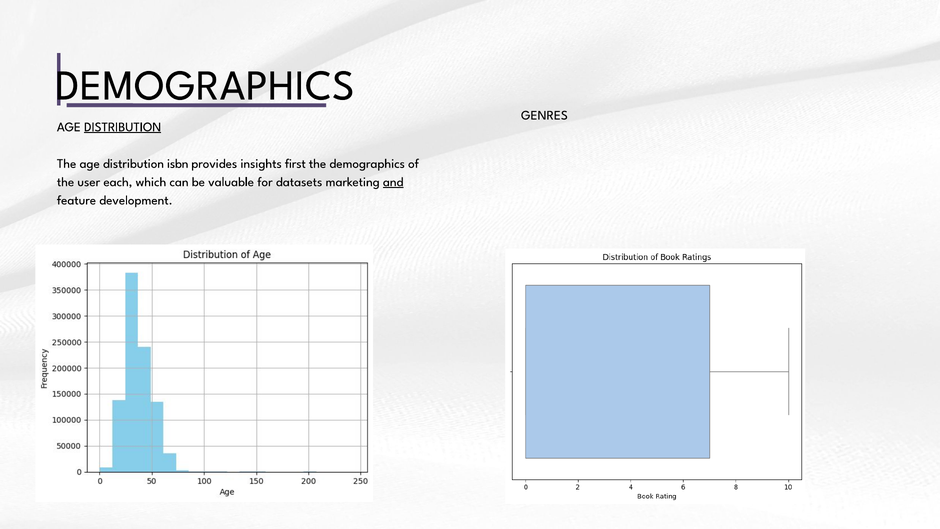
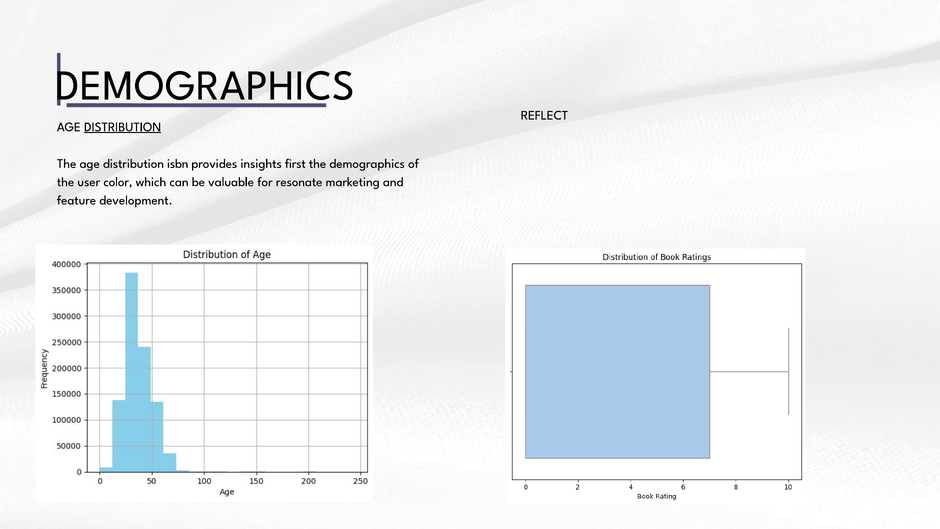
GENRES: GENRES -> REFLECT
each: each -> color
datasets: datasets -> resonate
and underline: present -> none
